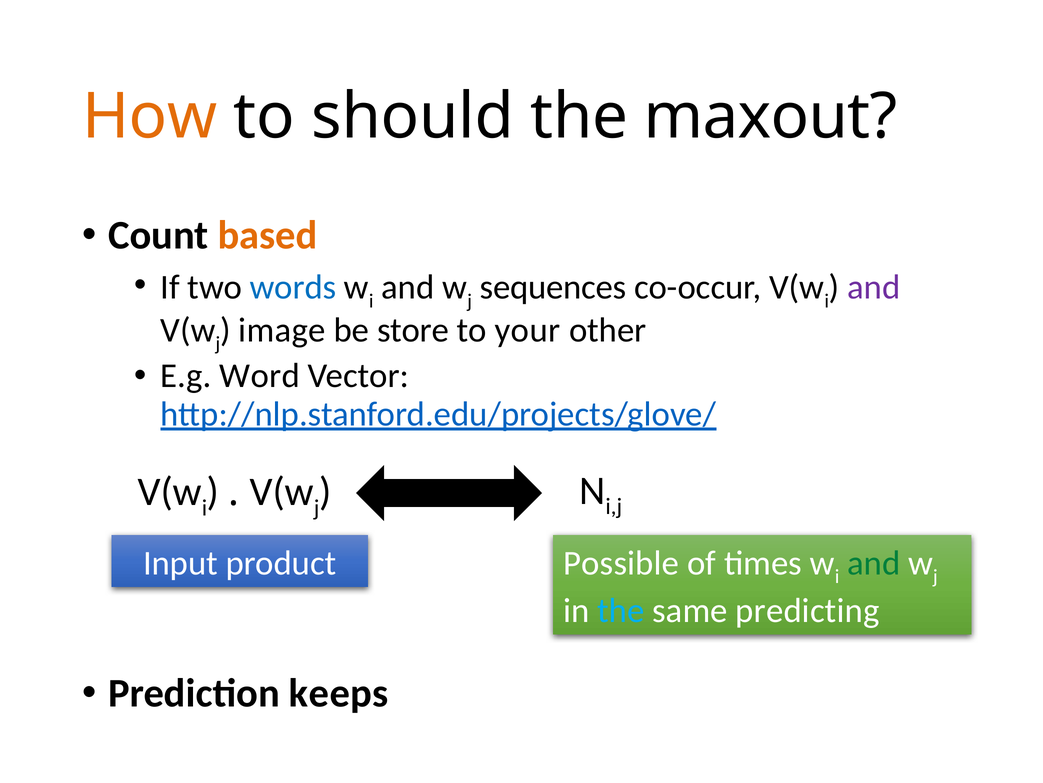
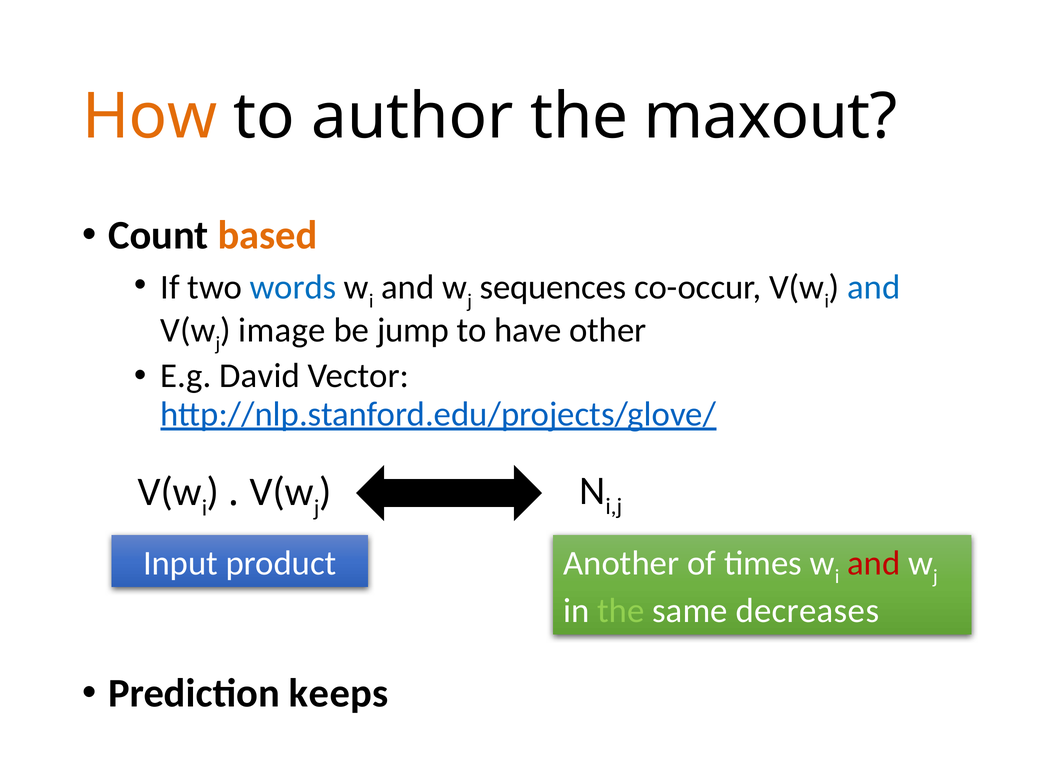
should: should -> author
and at (874, 287) colour: purple -> blue
store: store -> jump
your: your -> have
Word: Word -> David
Possible: Possible -> Another
and at (874, 563) colour: green -> red
the at (621, 610) colour: light blue -> light green
predicting: predicting -> decreases
